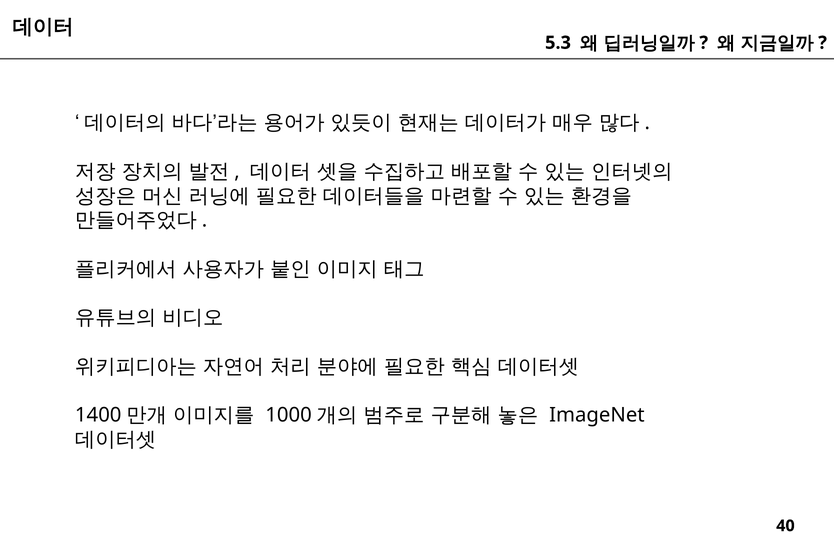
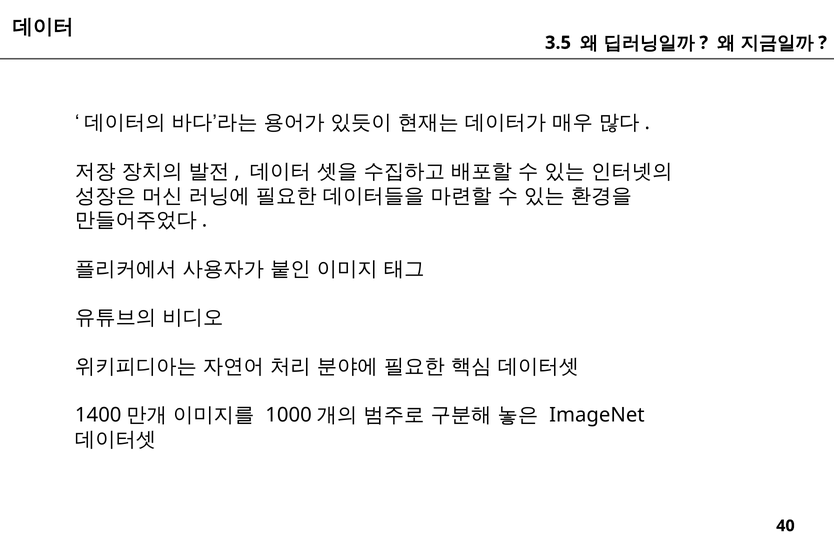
5.3: 5.3 -> 3.5
